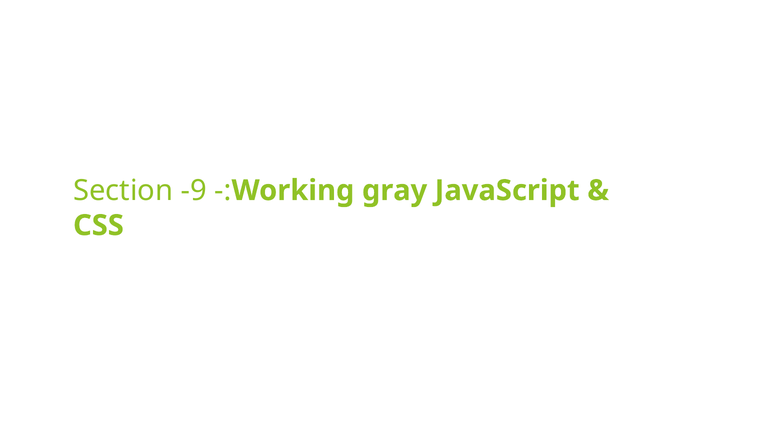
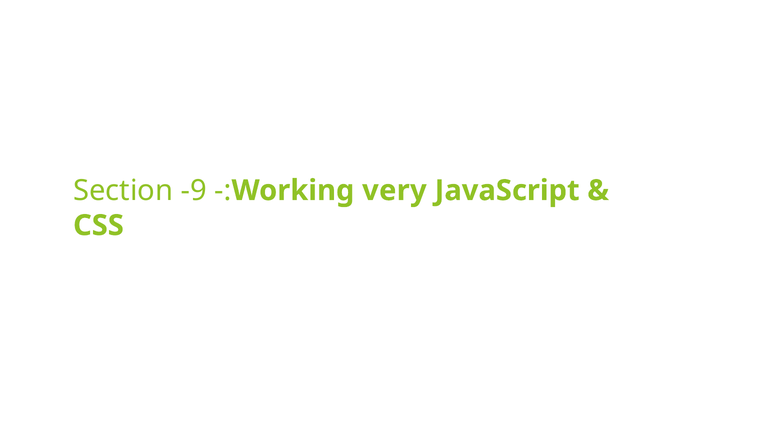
gray: gray -> very
